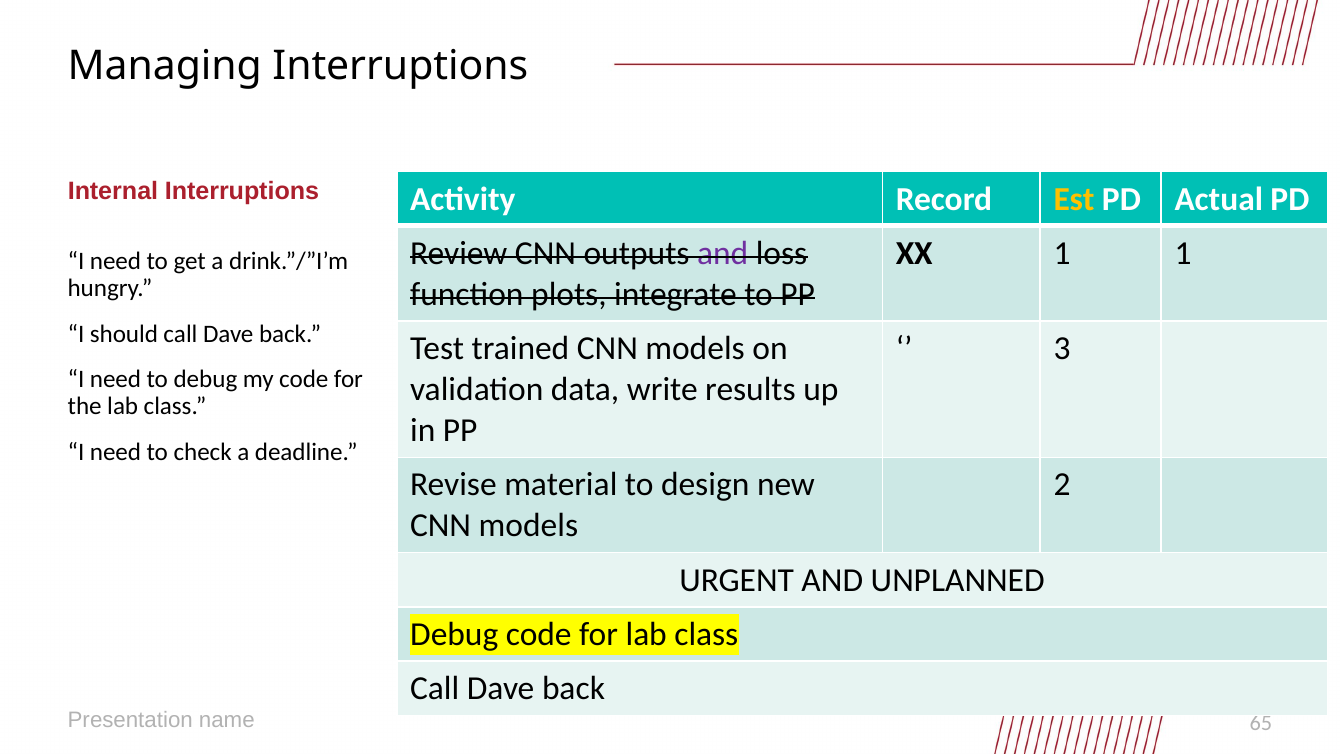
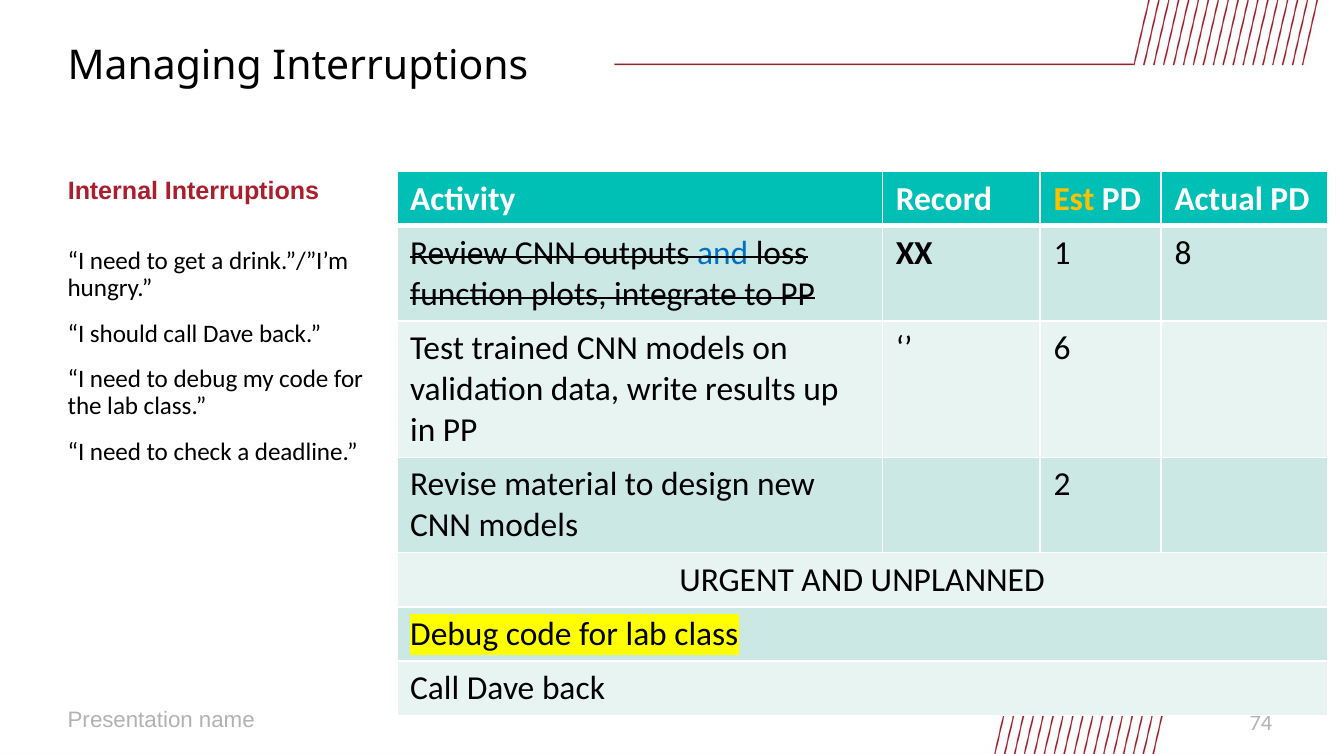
and at (723, 253) colour: purple -> blue
1 1: 1 -> 8
3: 3 -> 6
65: 65 -> 74
